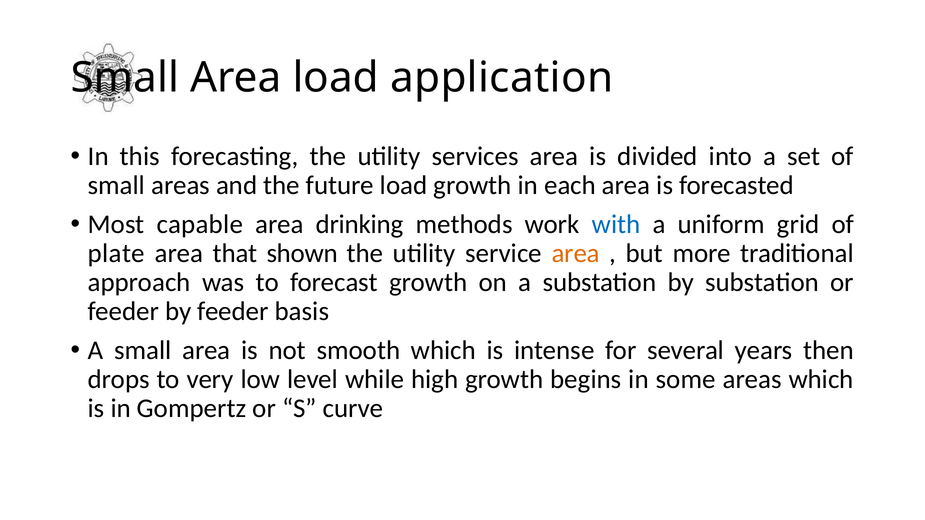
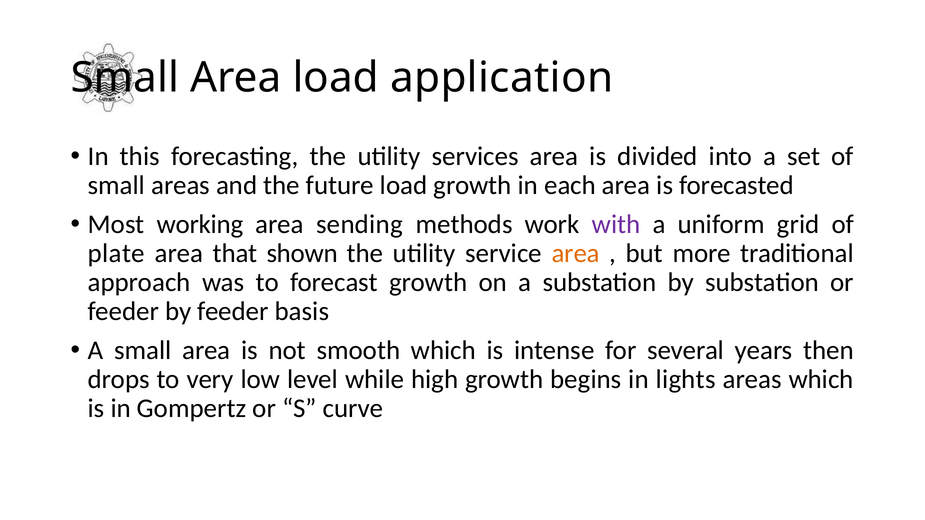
capable: capable -> working
drinking: drinking -> sending
with colour: blue -> purple
some: some -> lights
